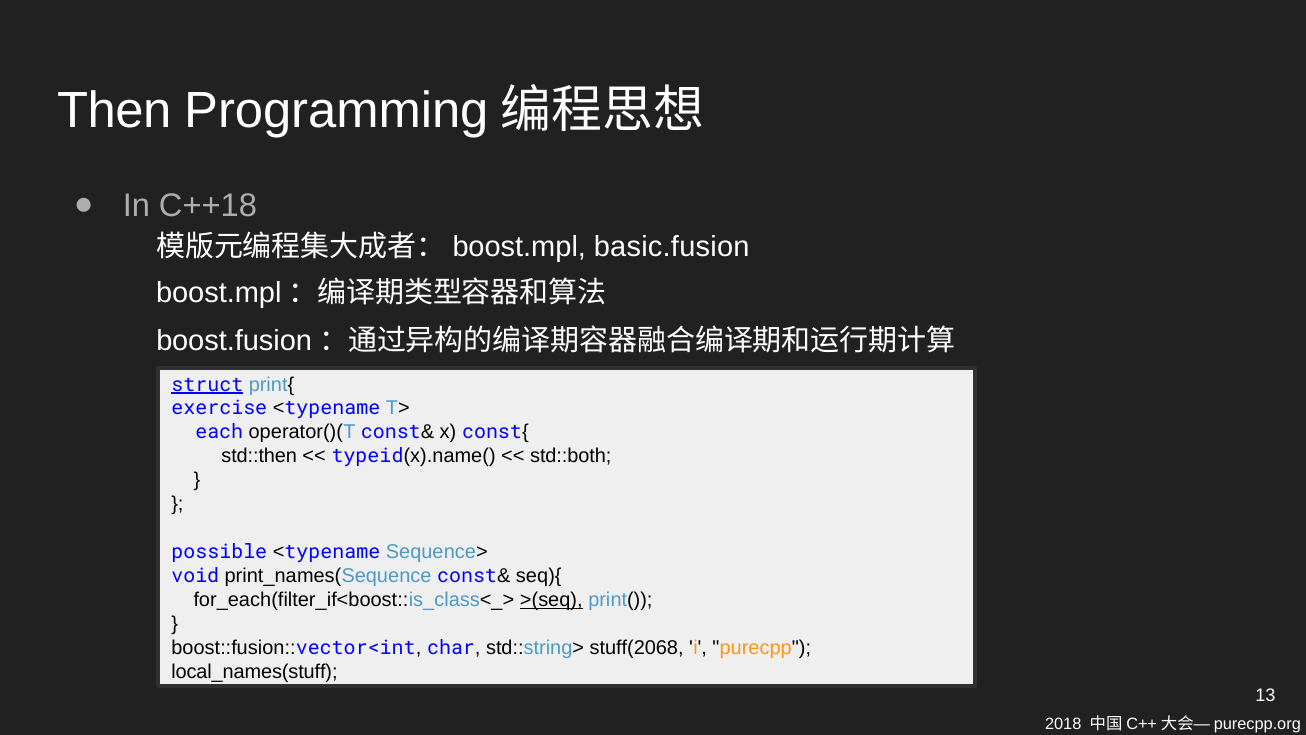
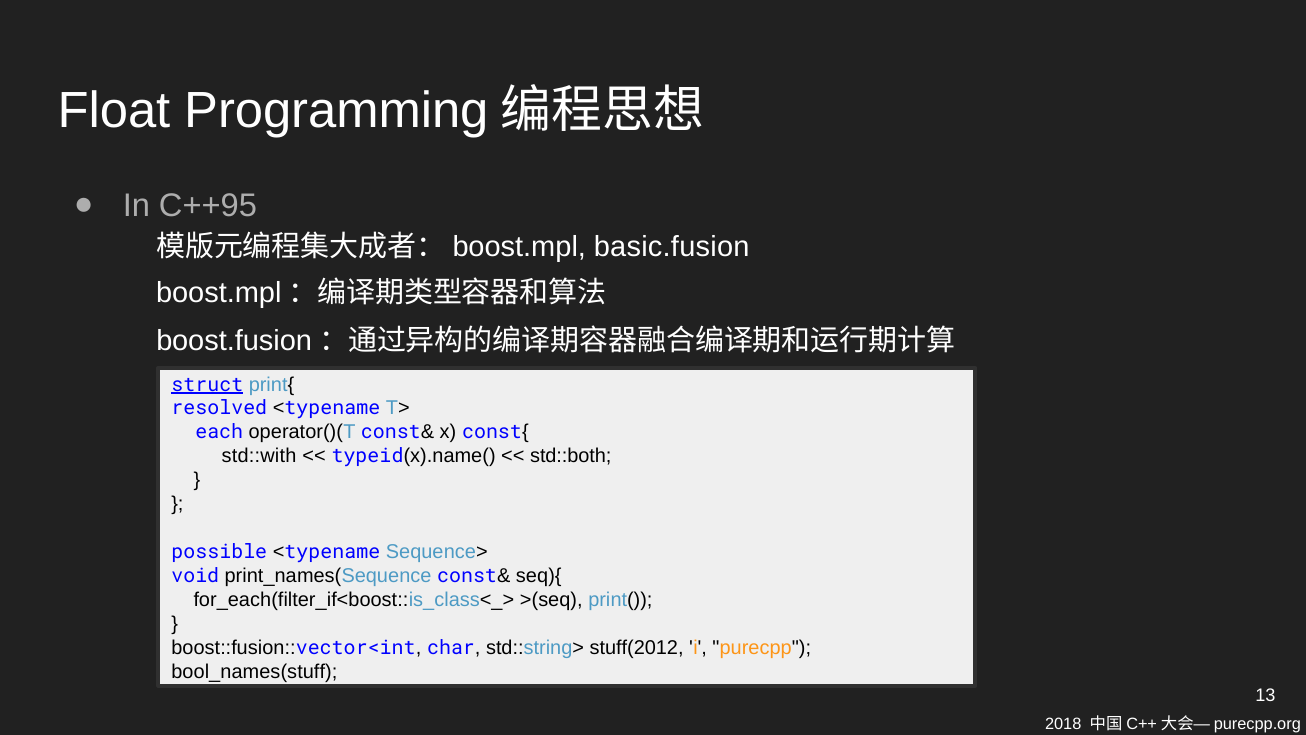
Then: Then -> Float
C++18: C++18 -> C++95
exercise: exercise -> resolved
std::then: std::then -> std::with
>(seq underline: present -> none
stuff(2068: stuff(2068 -> stuff(2012
local_names(stuff: local_names(stuff -> bool_names(stuff
